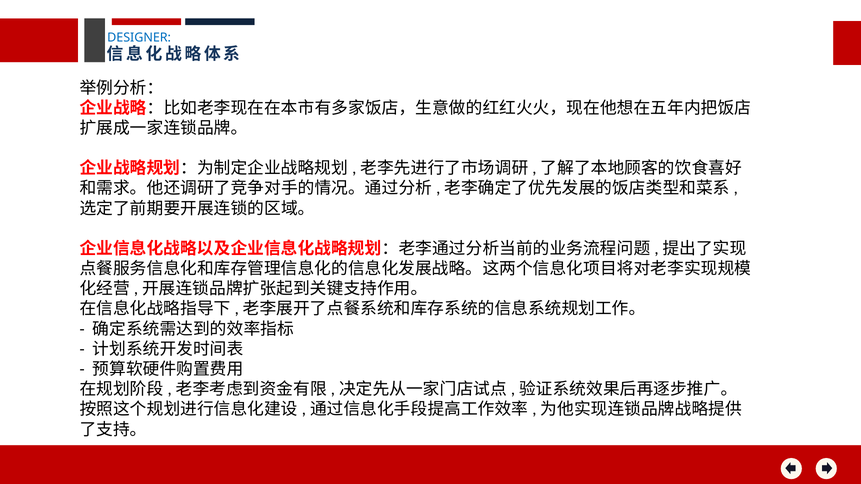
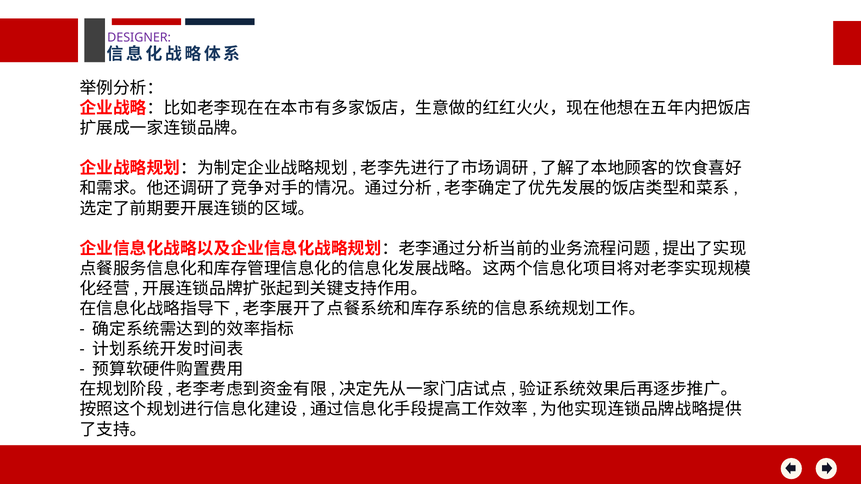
DESIGNER colour: blue -> purple
